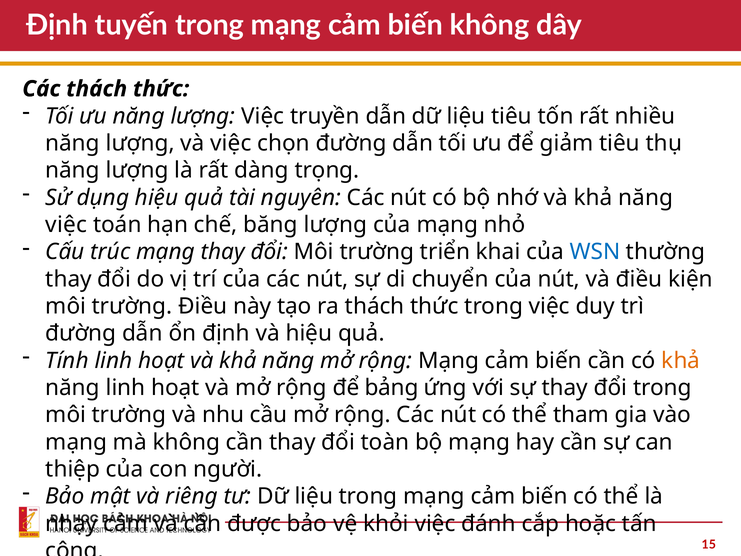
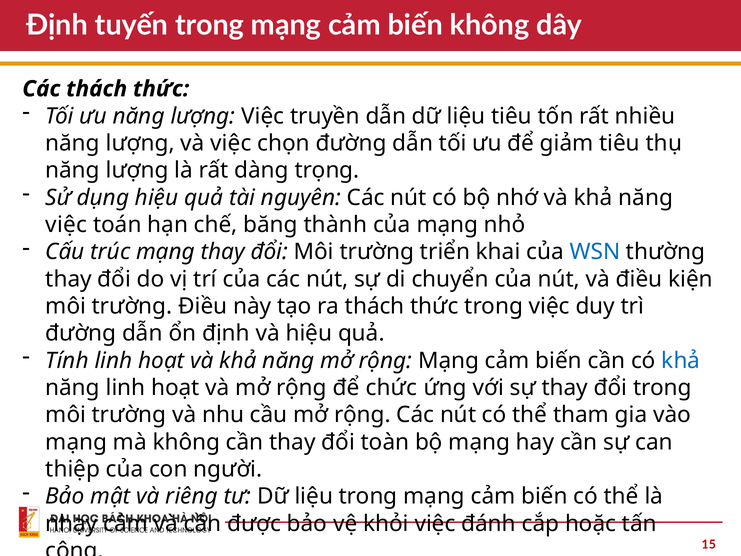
băng lượng: lượng -> thành
khả at (681, 360) colour: orange -> blue
bảng: bảng -> chức
